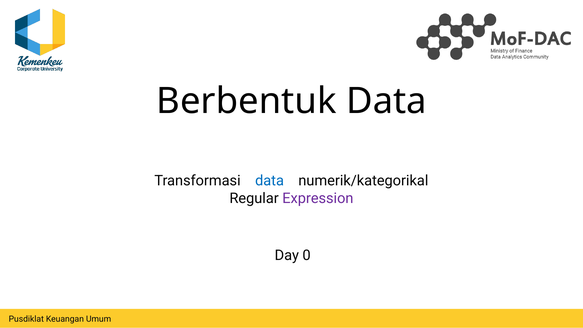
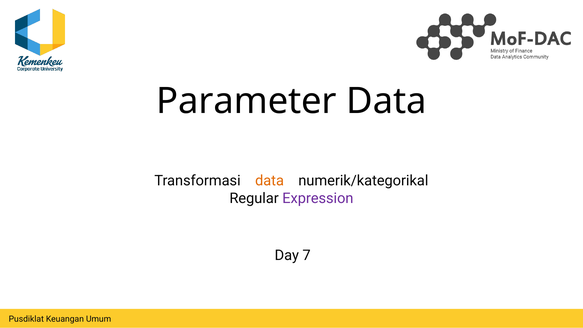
Berbentuk: Berbentuk -> Parameter
data at (270, 181) colour: blue -> orange
0: 0 -> 7
